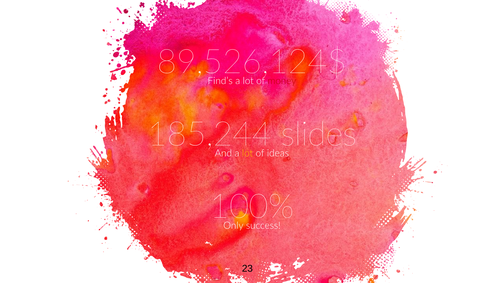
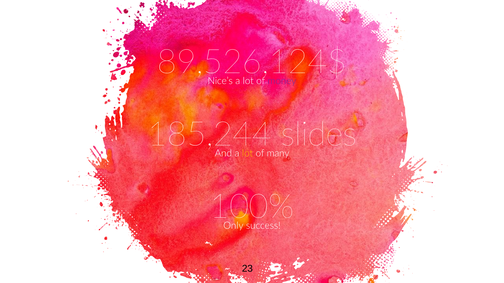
Find’s: Find’s -> Nice’s
money colour: red -> purple
ideas: ideas -> many
